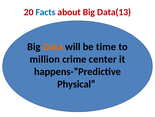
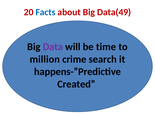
Data(13: Data(13 -> Data(49
Data colour: orange -> purple
center: center -> search
Physical: Physical -> Created
